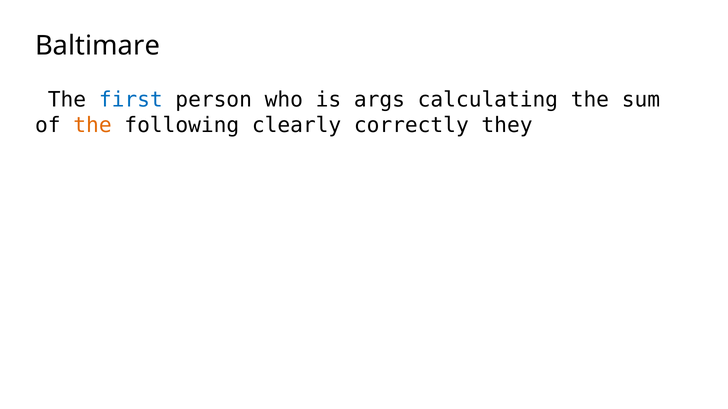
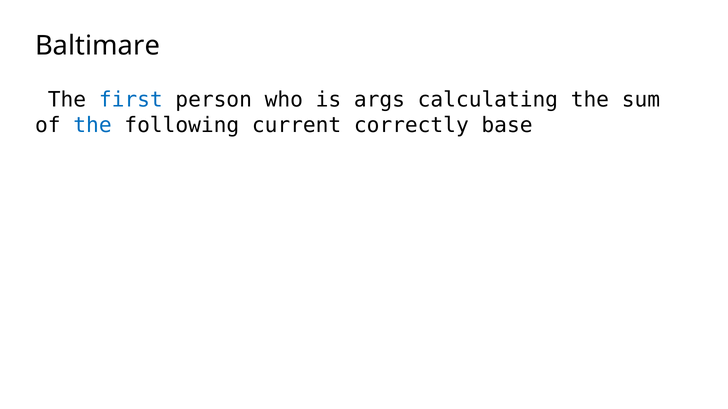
the at (93, 126) colour: orange -> blue
clearly: clearly -> current
they: they -> base
